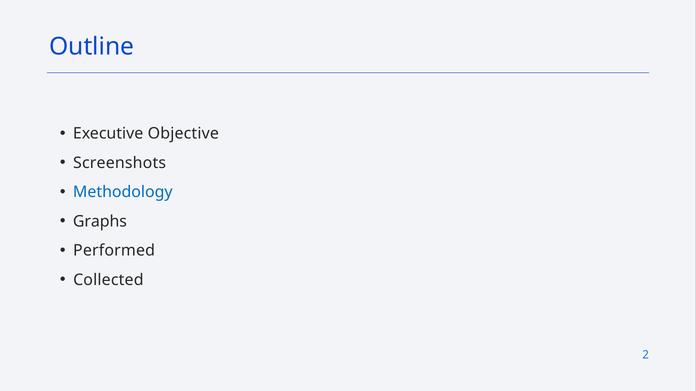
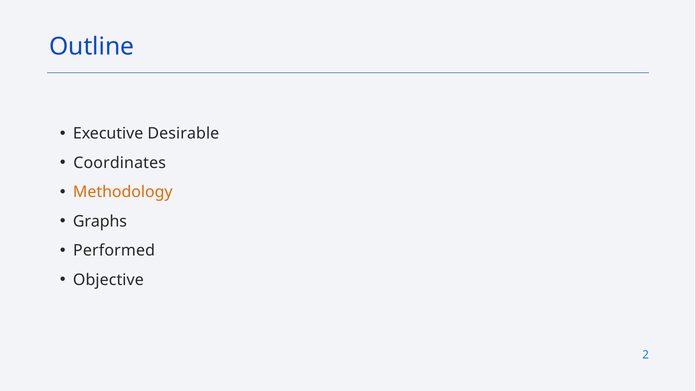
Objective: Objective -> Desirable
Screenshots: Screenshots -> Coordinates
Methodology colour: blue -> orange
Collected: Collected -> Objective
